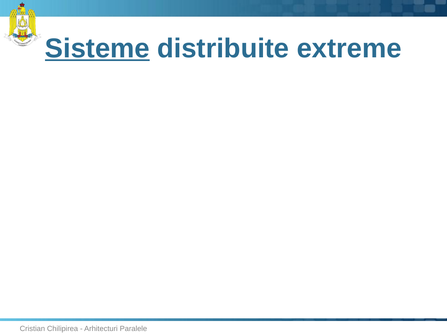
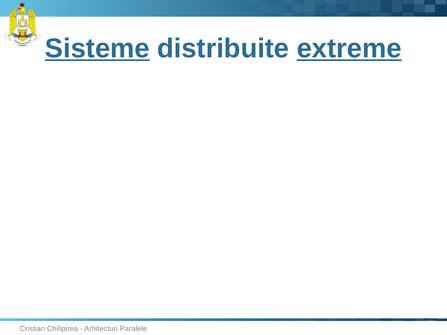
extreme underline: none -> present
